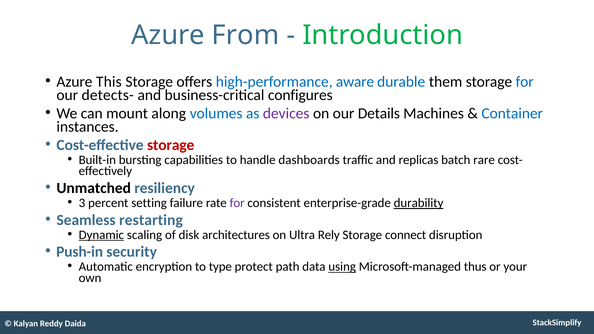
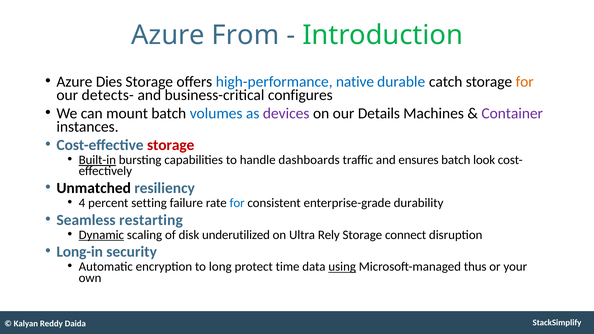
This: This -> Dies
aware: aware -> native
them: them -> catch
for at (525, 82) colour: blue -> orange
mount along: along -> batch
Container colour: blue -> purple
Built-in underline: none -> present
replicas: replicas -> ensures
rare: rare -> look
3: 3 -> 4
for at (237, 203) colour: purple -> blue
durability underline: present -> none
architectures: architectures -> underutilized
Push-in: Push-in -> Long-in
type: type -> long
path: path -> time
